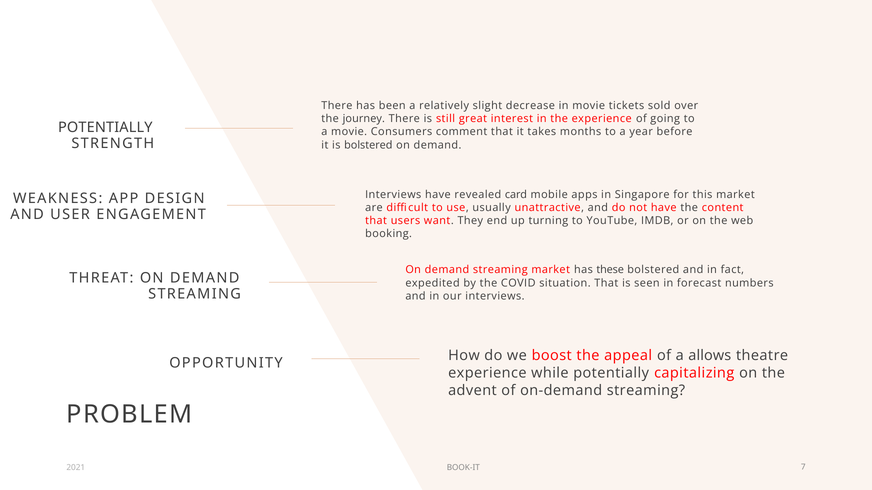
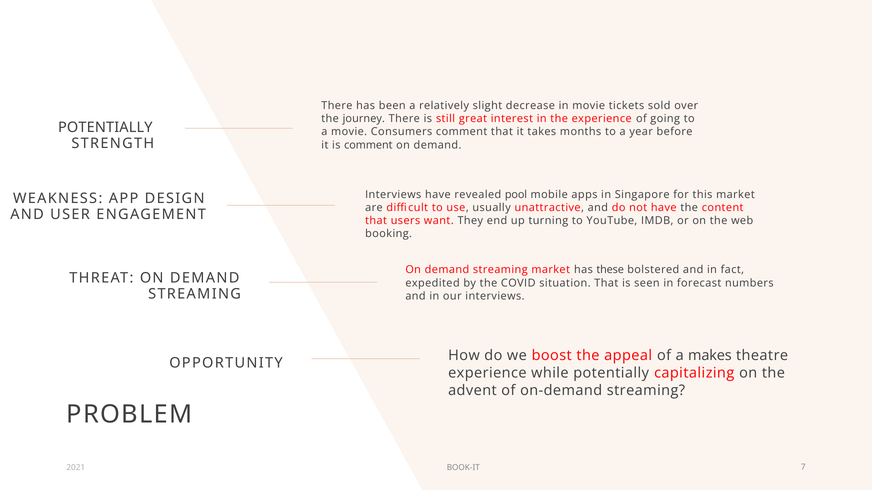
is bolstered: bolstered -> comment
card: card -> pool
allows: allows -> makes
